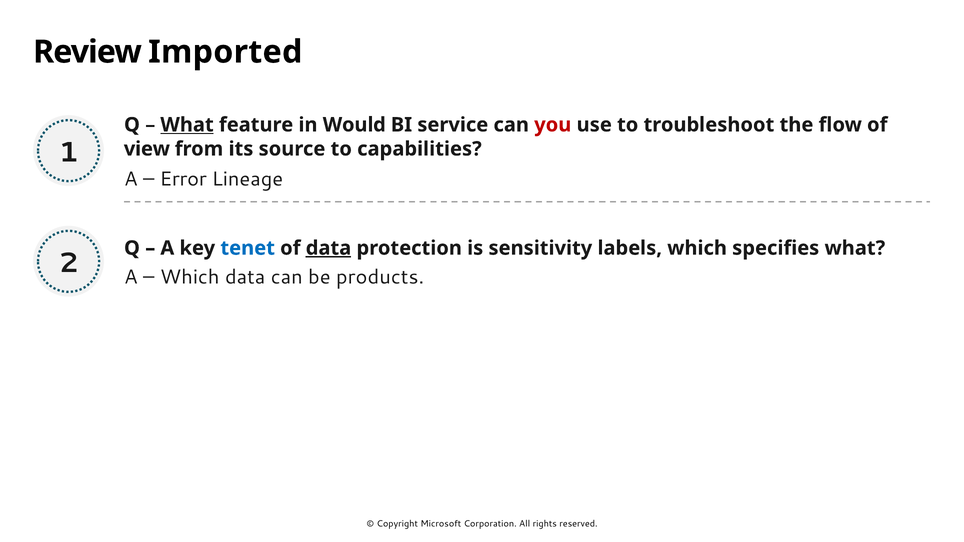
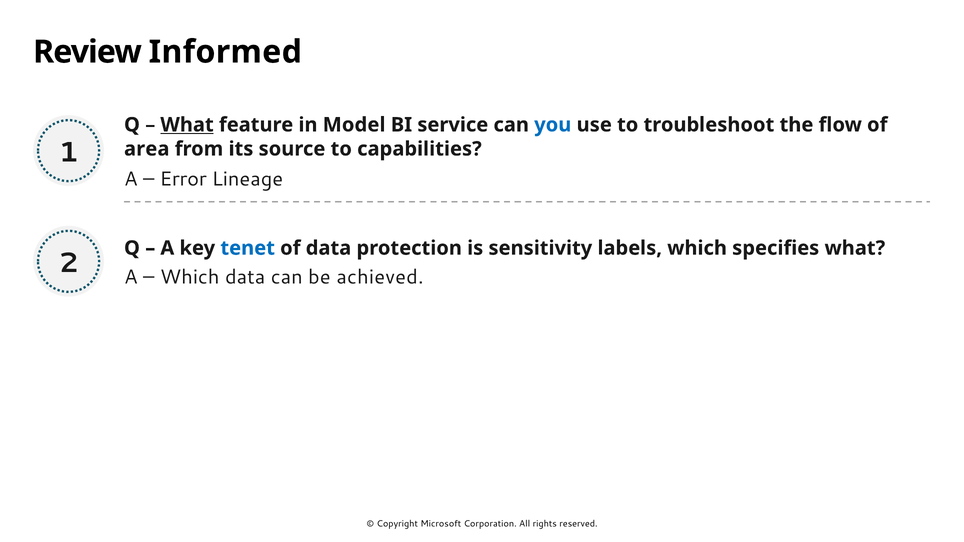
Imported: Imported -> Informed
Would: Would -> Model
you colour: red -> blue
view: view -> area
data at (328, 248) underline: present -> none
products: products -> achieved
